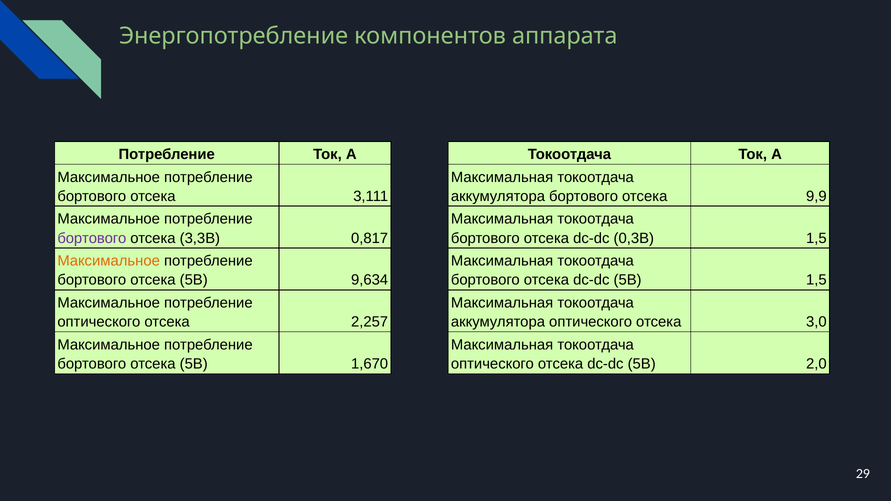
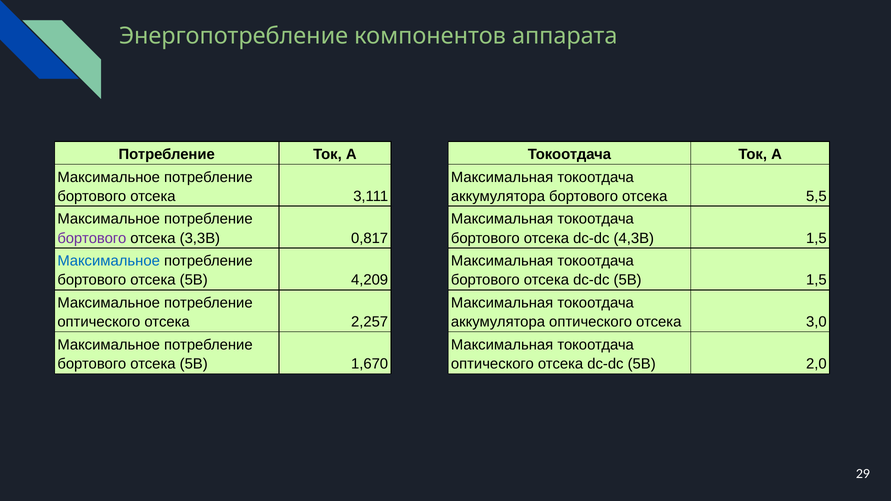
9,9: 9,9 -> 5,5
0,3В: 0,3В -> 4,3В
Максимальное at (109, 261) colour: orange -> blue
9,634: 9,634 -> 4,209
